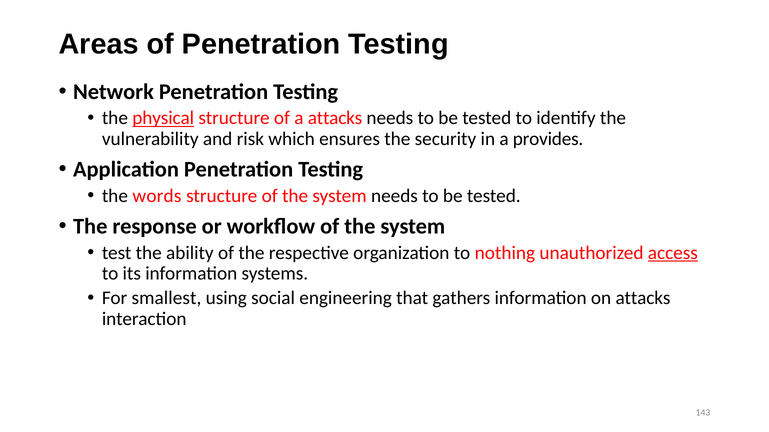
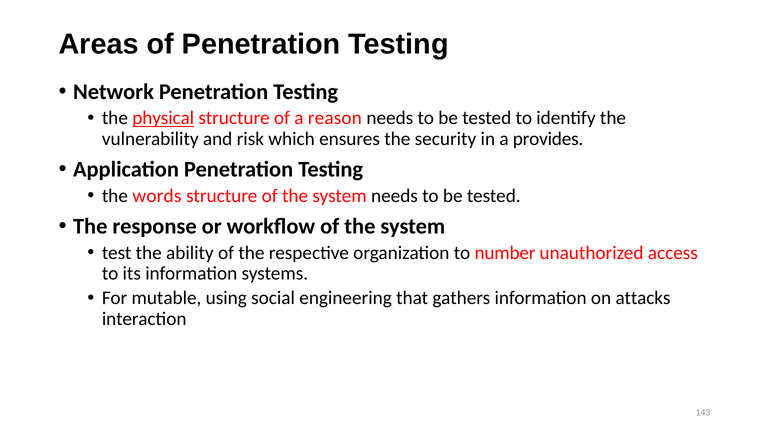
a attacks: attacks -> reason
nothing: nothing -> number
access underline: present -> none
smallest: smallest -> mutable
